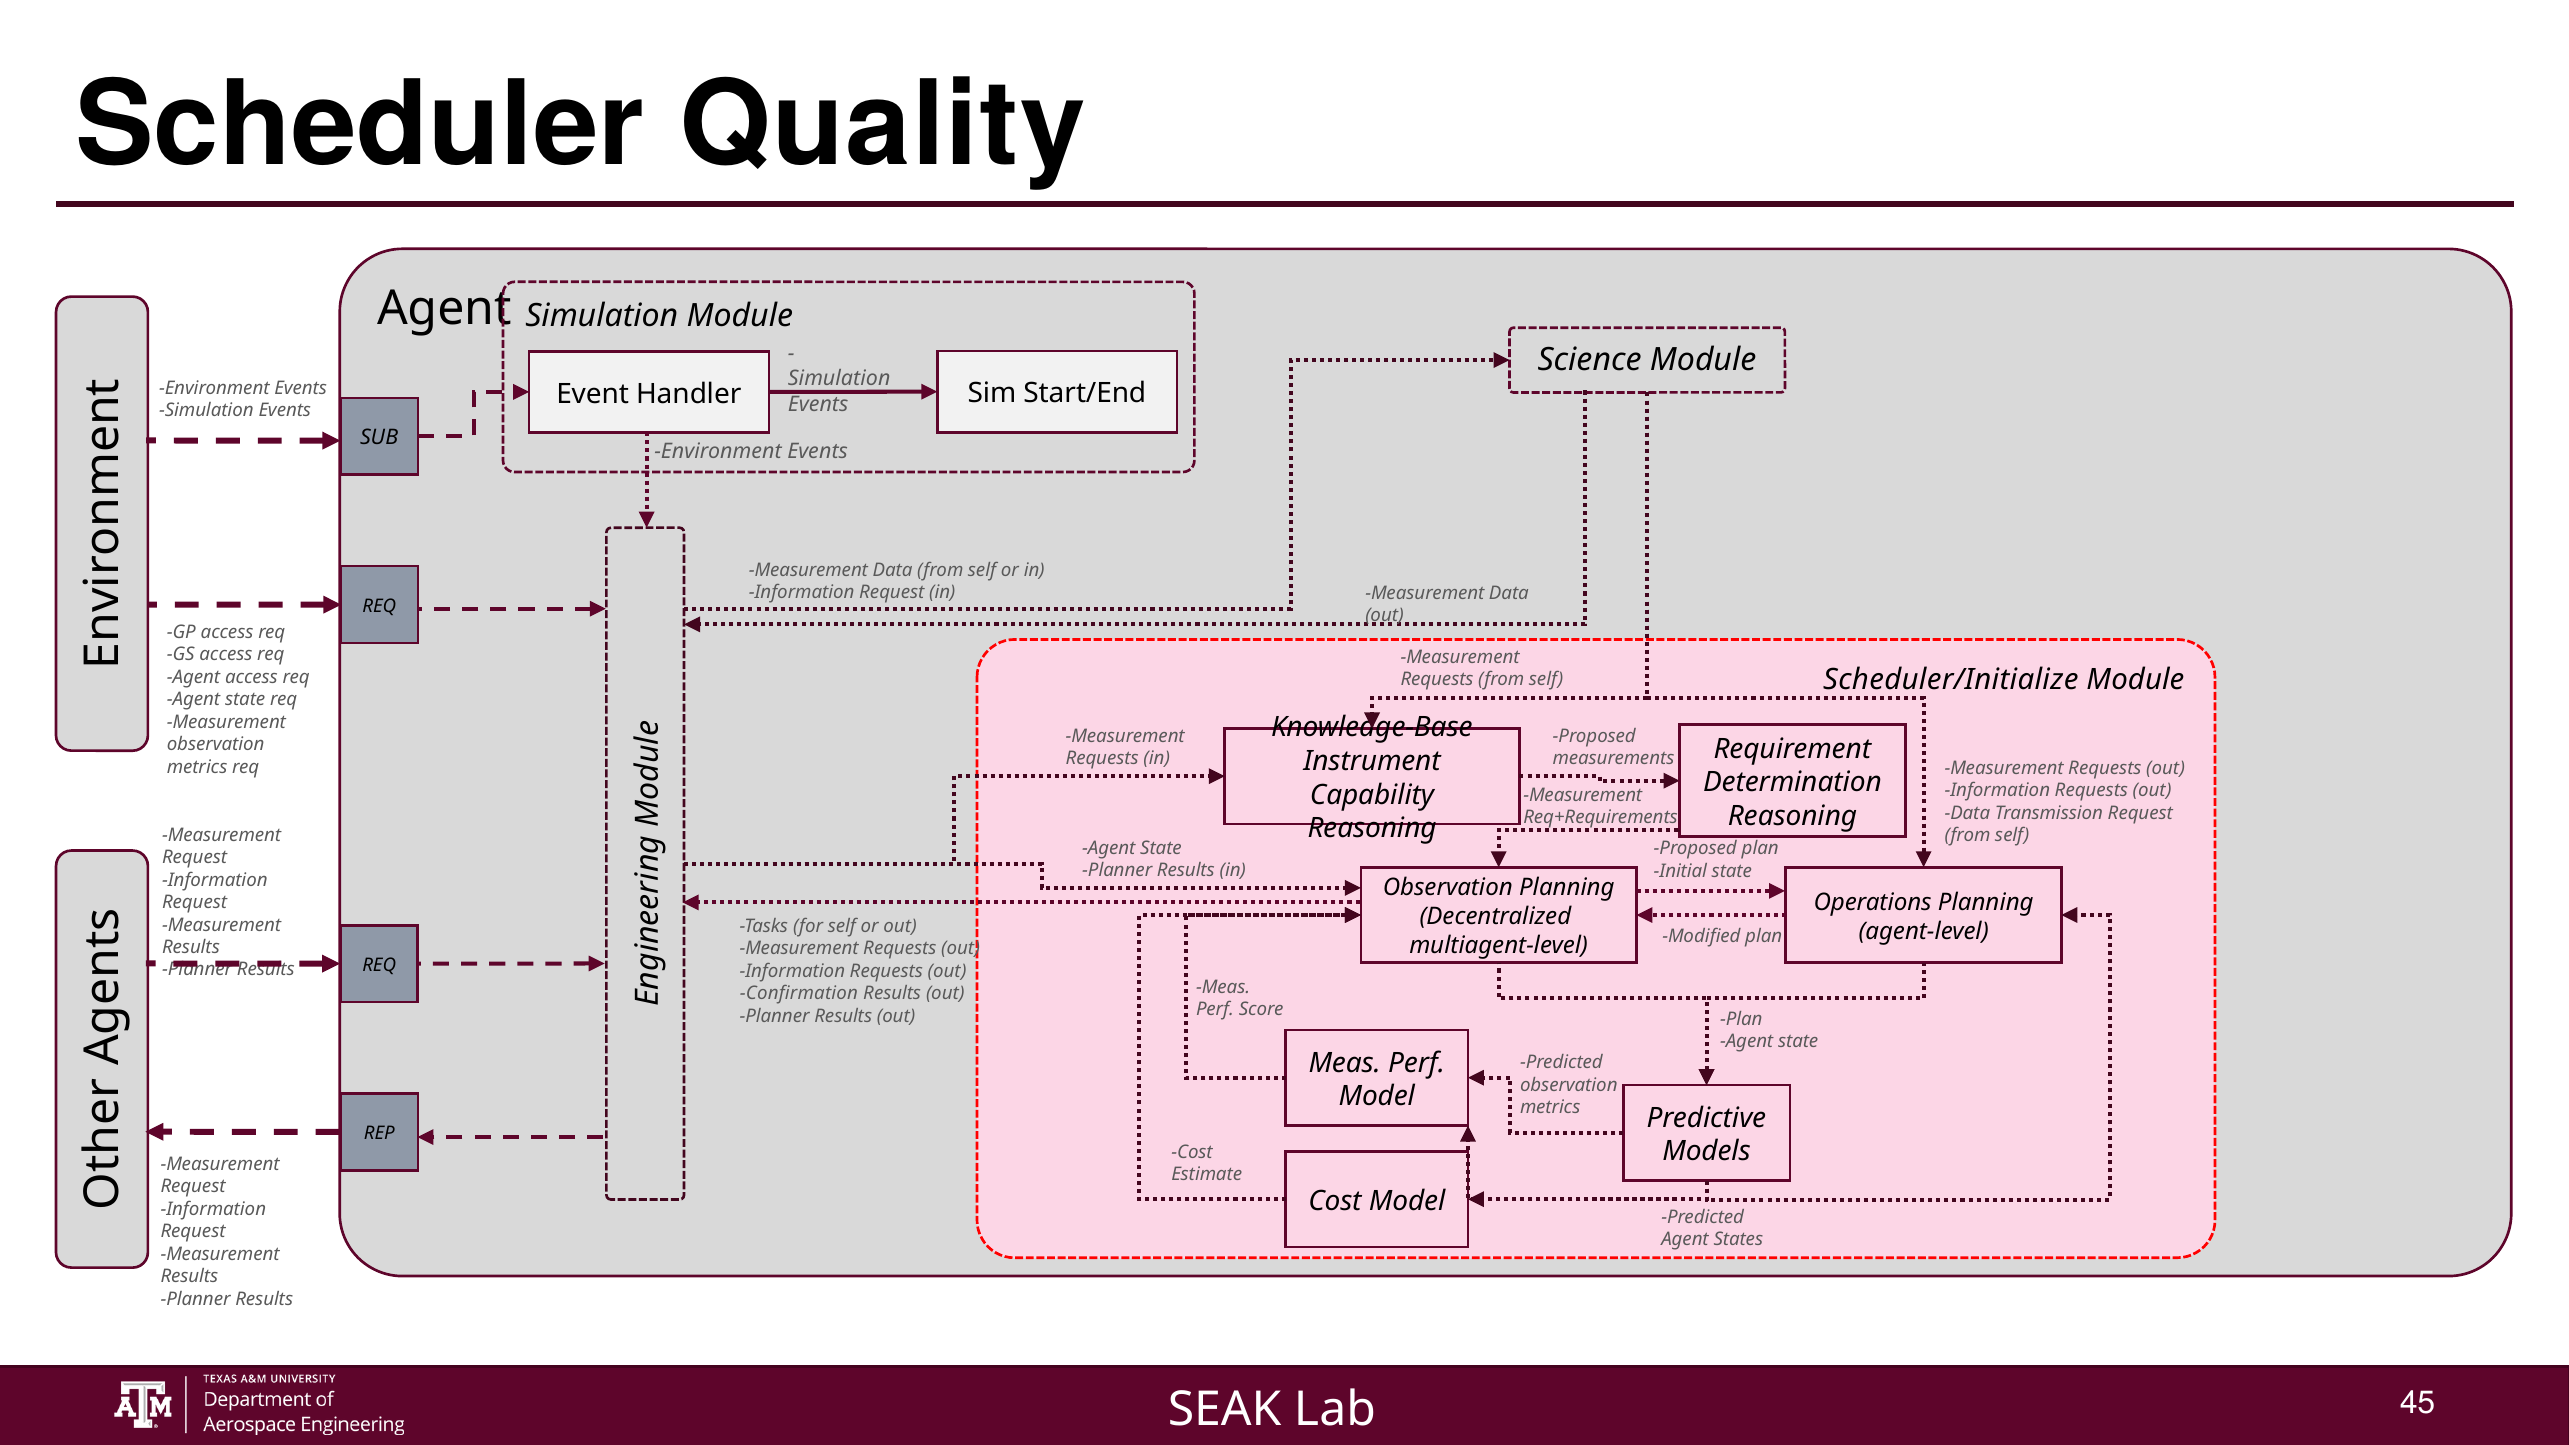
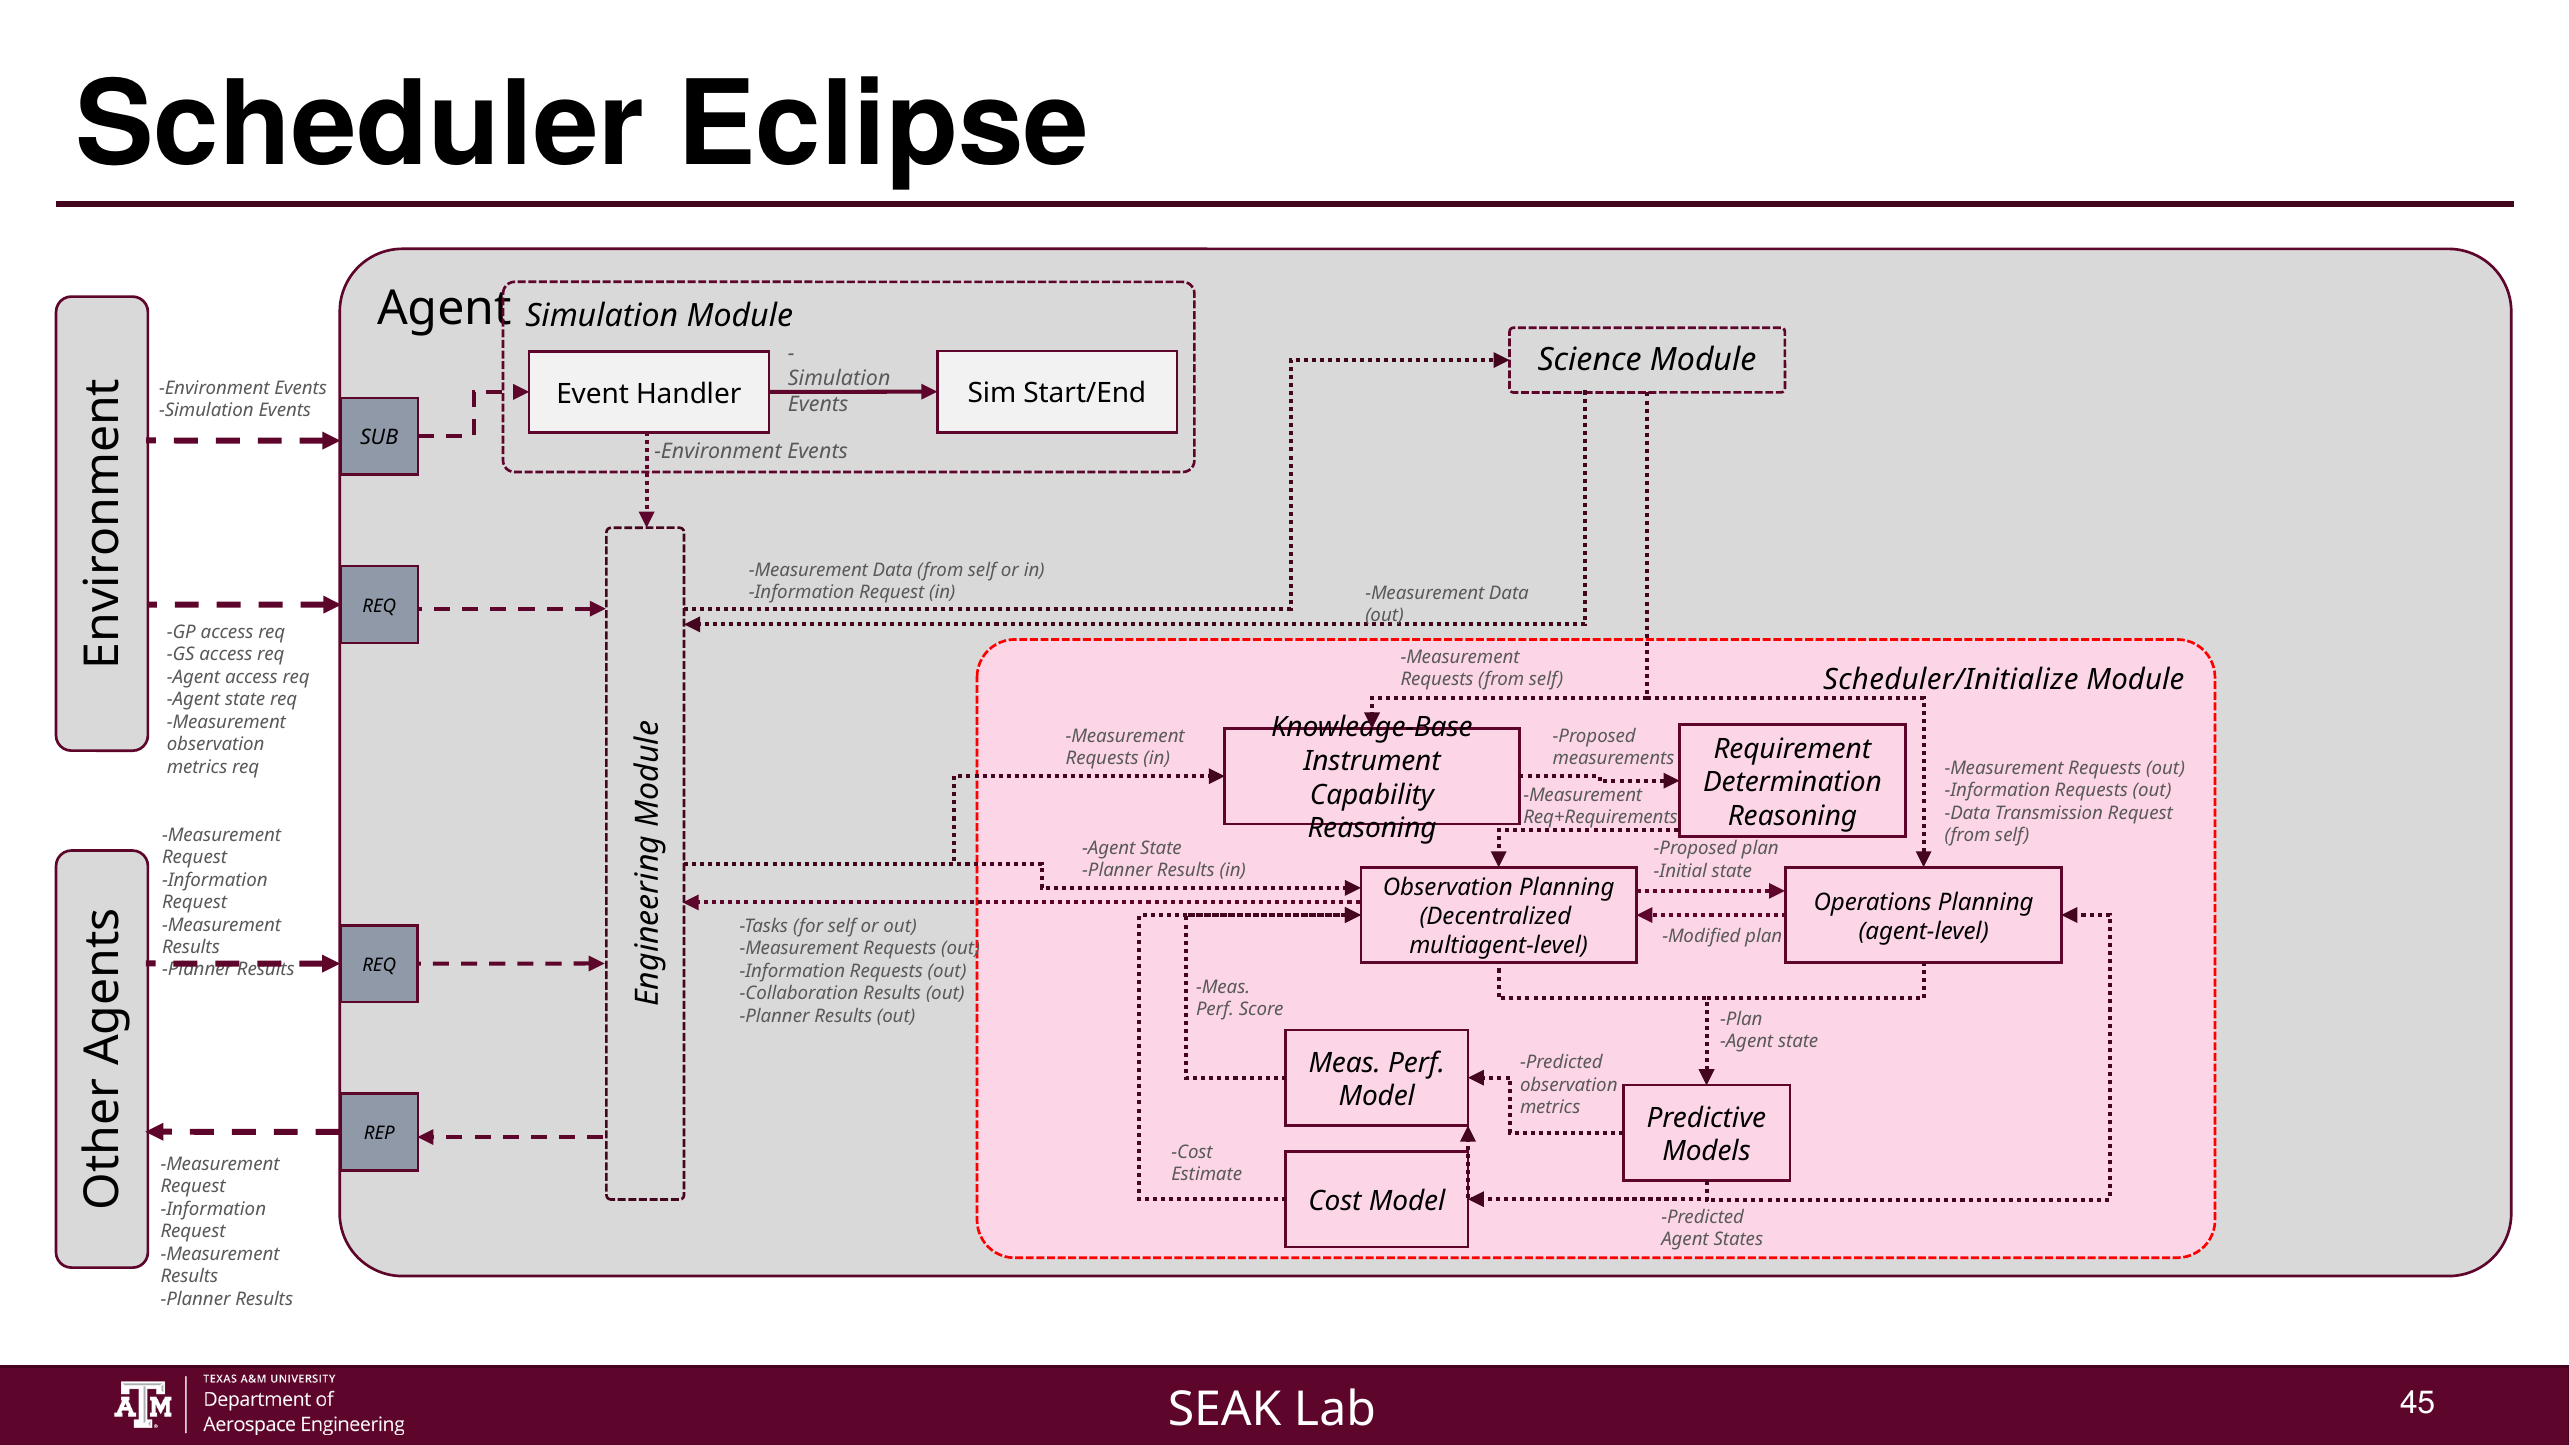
Quality: Quality -> Eclipse
Confirmation: Confirmation -> Collaboration
